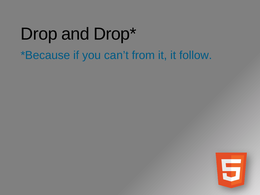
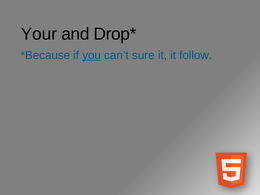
Drop: Drop -> Your
you underline: none -> present
from: from -> sure
